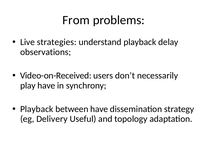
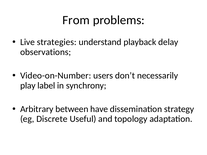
Video-on-Received: Video-on-Received -> Video-on-Number
play have: have -> label
Playback at (37, 109): Playback -> Arbitrary
Delivery: Delivery -> Discrete
